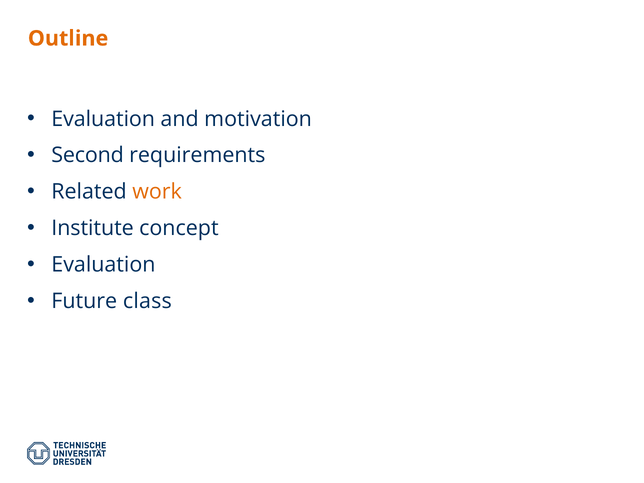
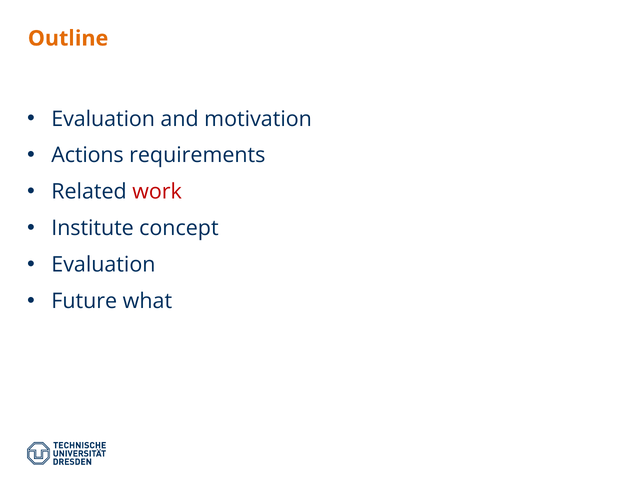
Second: Second -> Actions
work colour: orange -> red
class: class -> what
